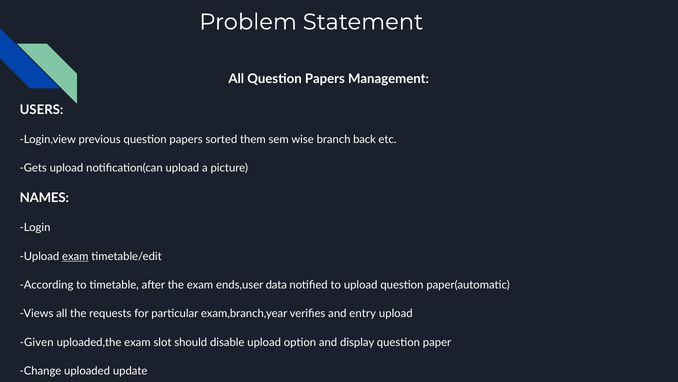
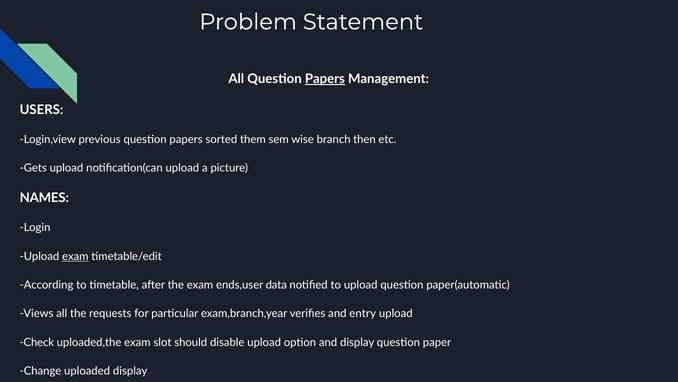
Papers at (325, 79) underline: none -> present
back: back -> then
Given: Given -> Check
uploaded update: update -> display
